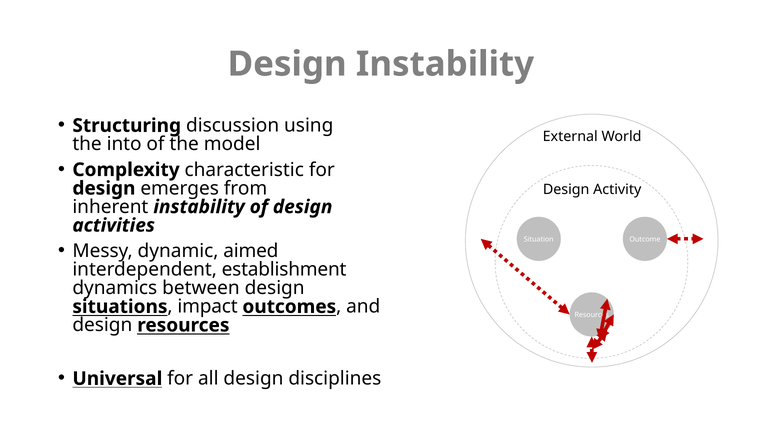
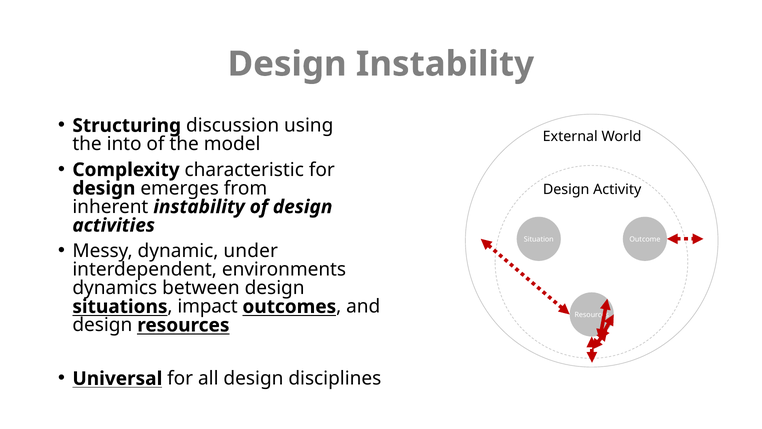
aimed: aimed -> under
establishment: establishment -> environments
